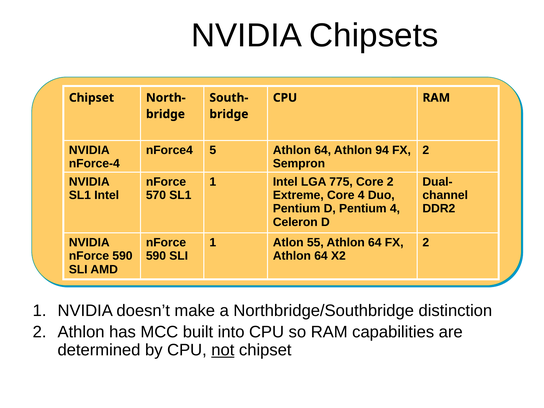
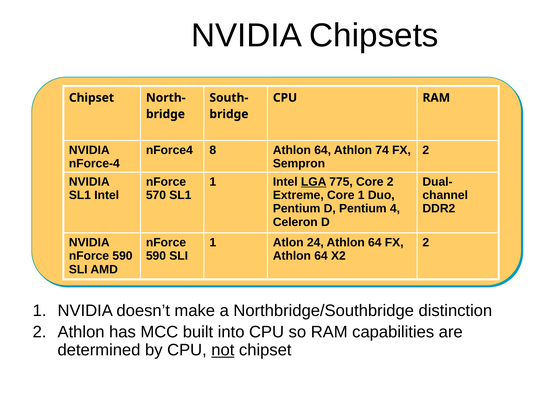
5: 5 -> 8
94: 94 -> 74
LGA underline: none -> present
Core 4: 4 -> 1
55: 55 -> 24
